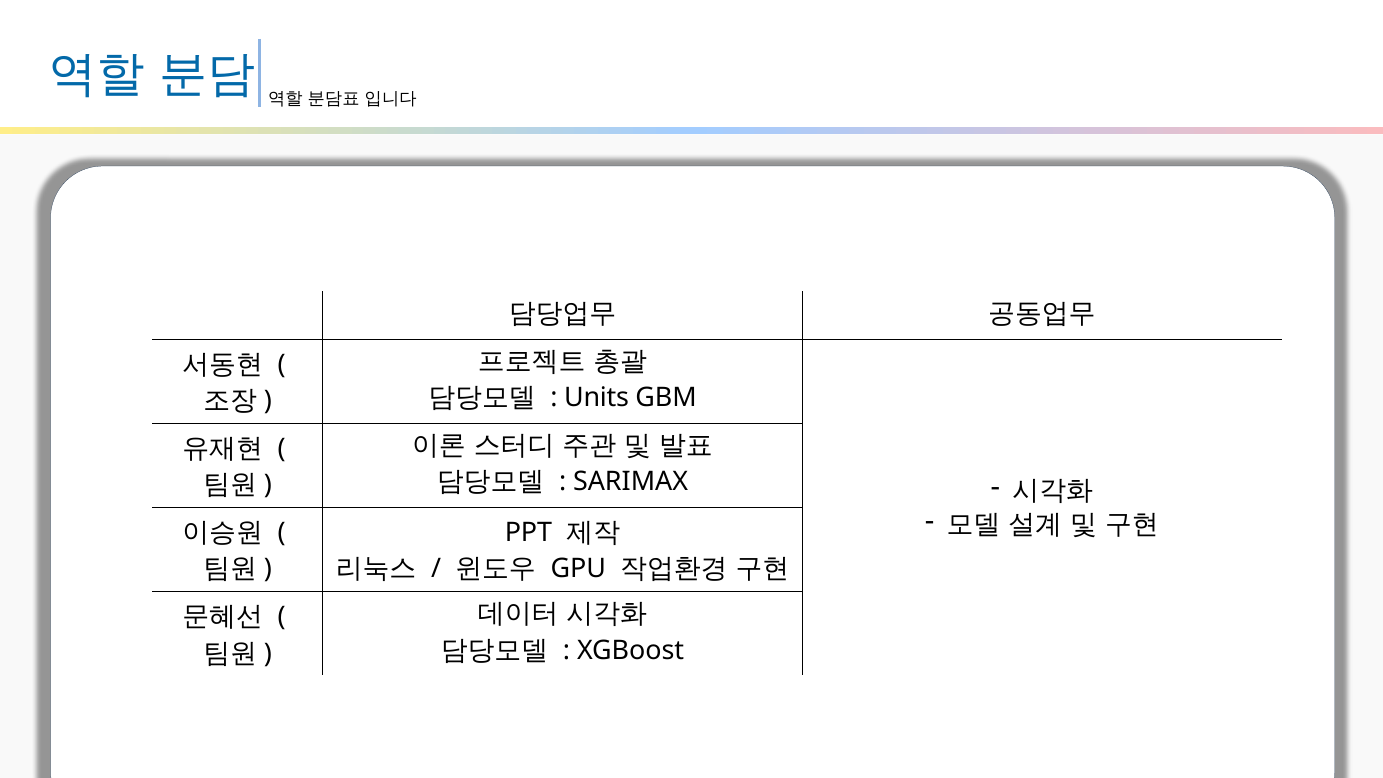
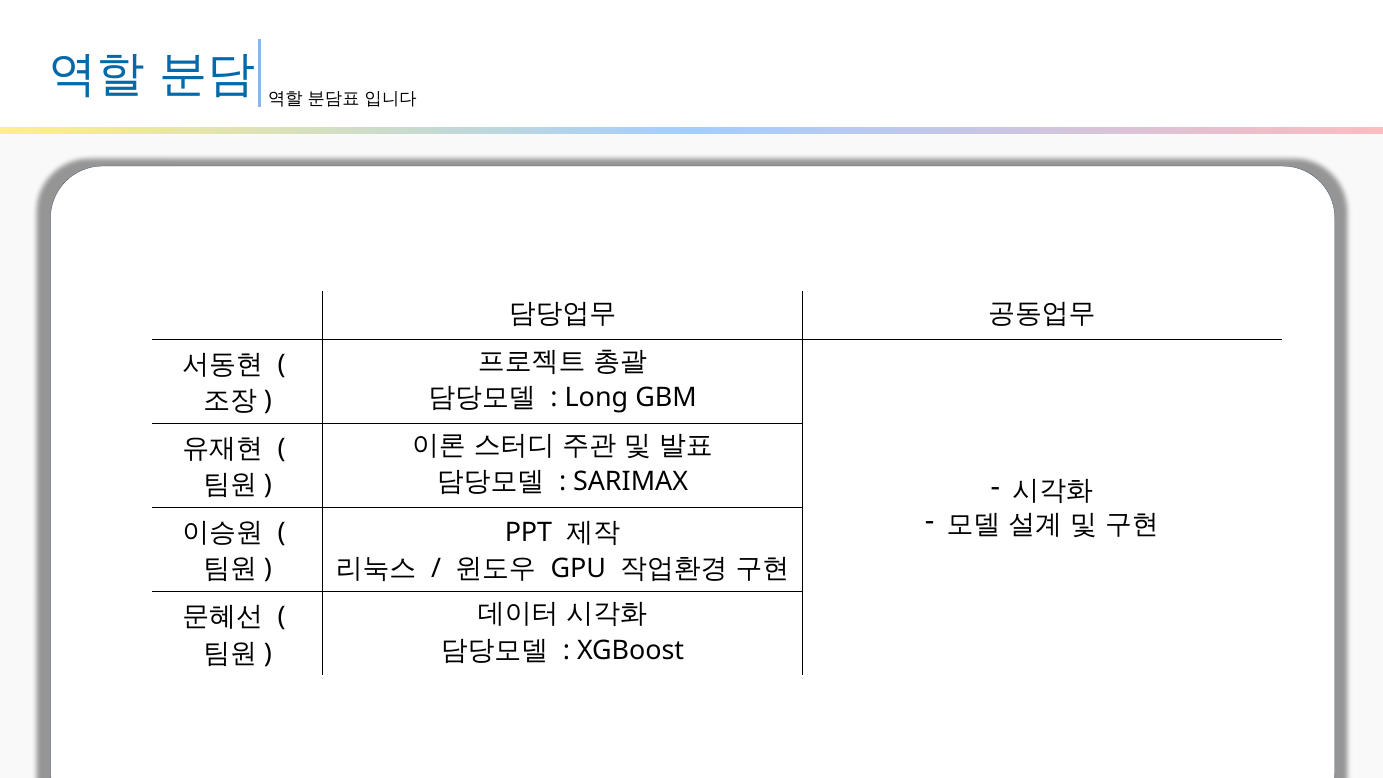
Units: Units -> Long
